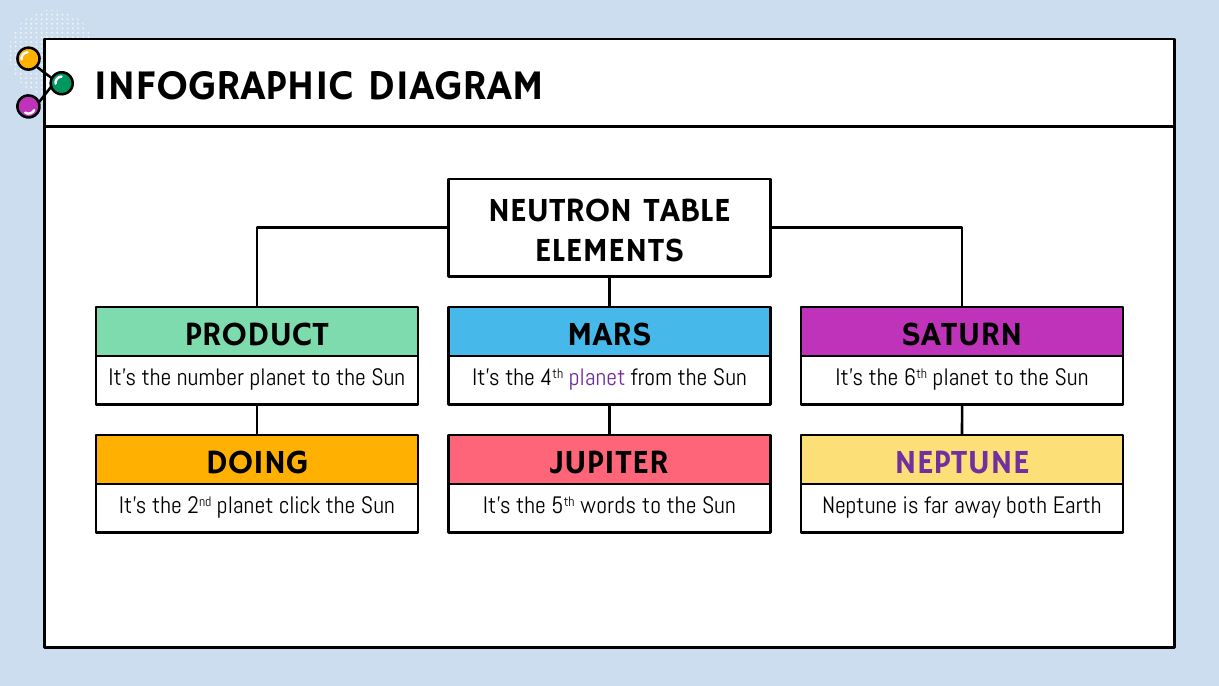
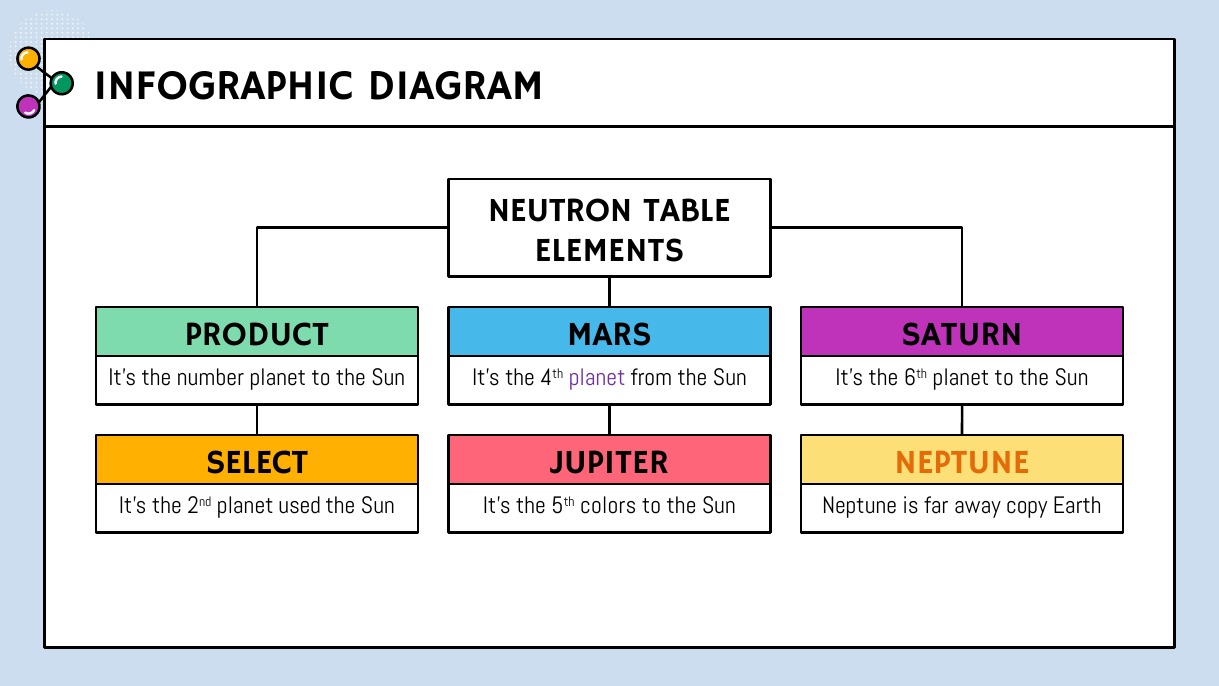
DOING: DOING -> SELECT
NEPTUNE at (962, 462) colour: purple -> orange
click: click -> used
words: words -> colors
both: both -> copy
